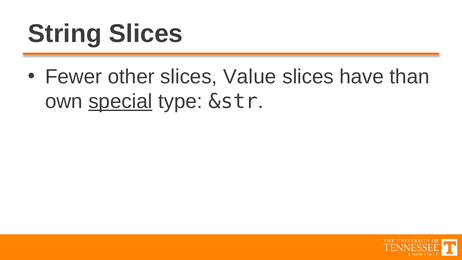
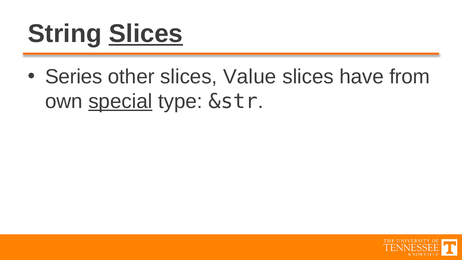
Slices at (146, 34) underline: none -> present
Fewer: Fewer -> Series
than: than -> from
